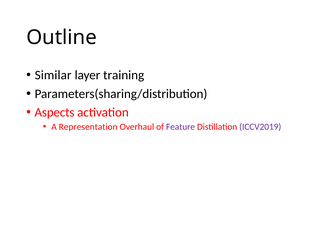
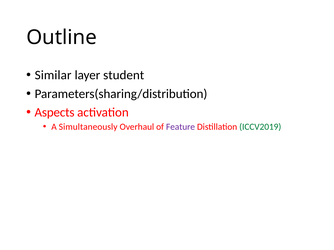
training: training -> student
Representation: Representation -> Simultaneously
ICCV2019 colour: purple -> green
